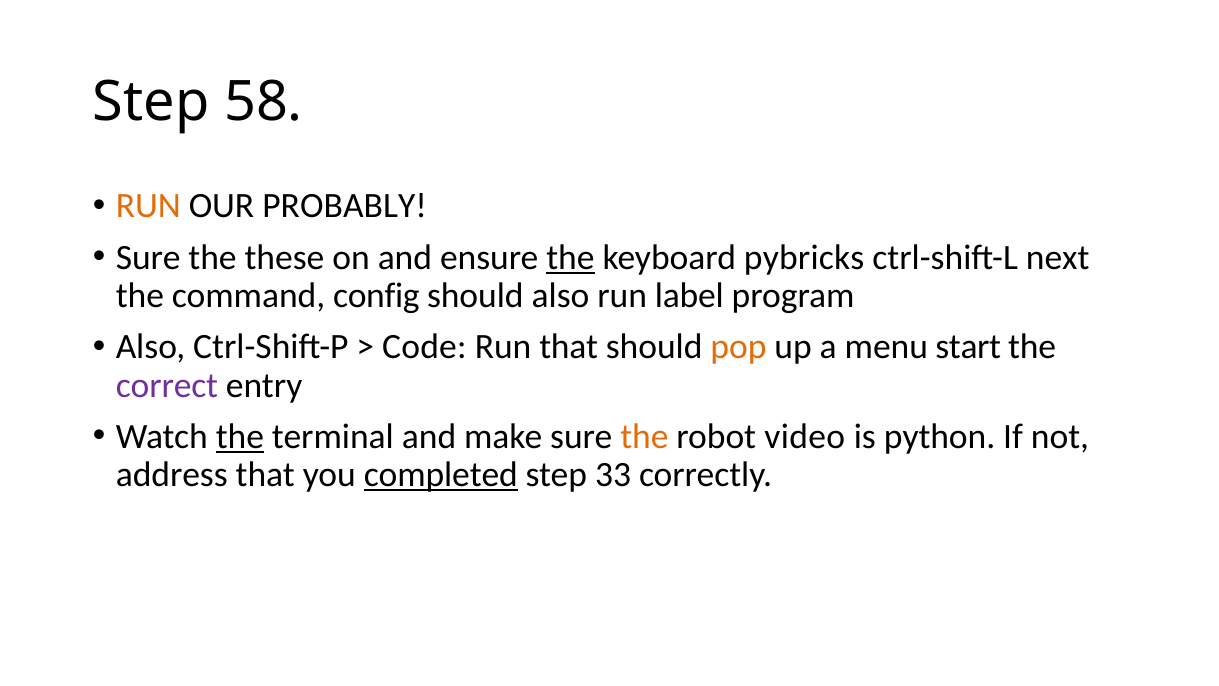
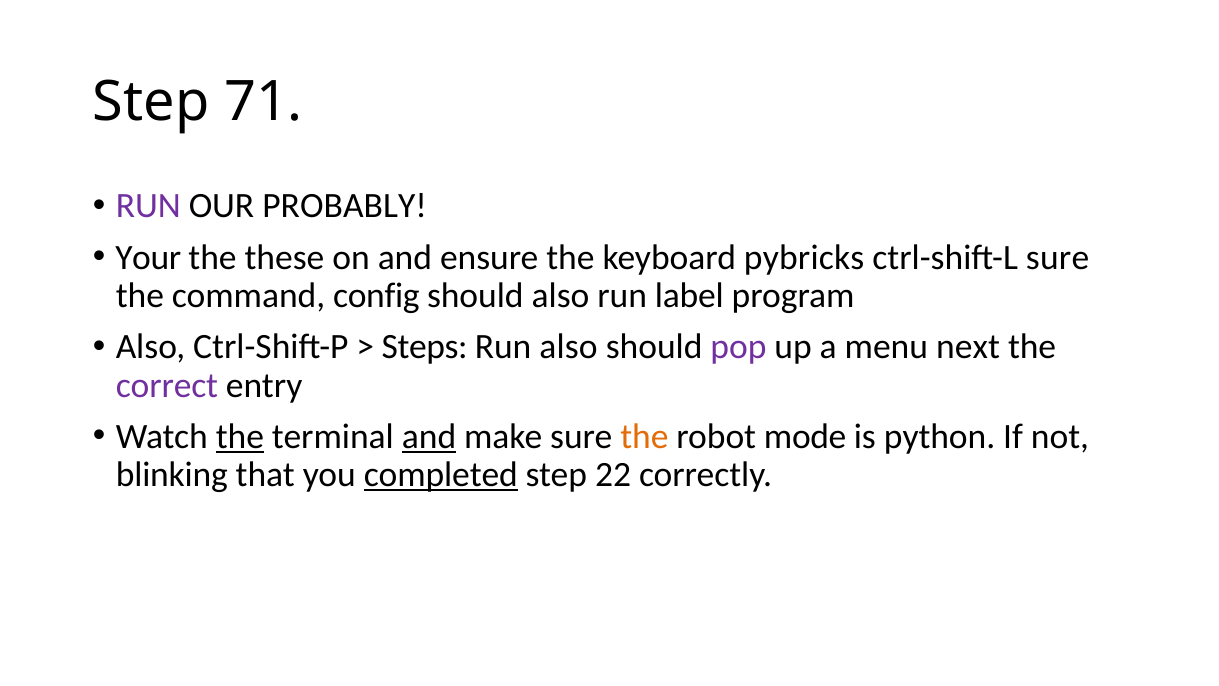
58: 58 -> 71
RUN at (148, 206) colour: orange -> purple
Sure at (148, 257): Sure -> Your
the at (570, 257) underline: present -> none
ctrl-shift-L next: next -> sure
Code: Code -> Steps
Run that: that -> also
pop colour: orange -> purple
start: start -> next
and at (429, 436) underline: none -> present
video: video -> mode
address: address -> blinking
33: 33 -> 22
